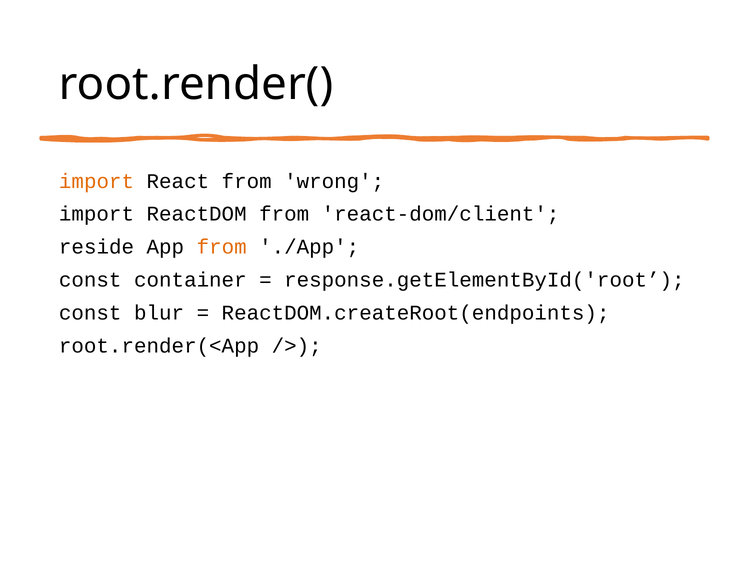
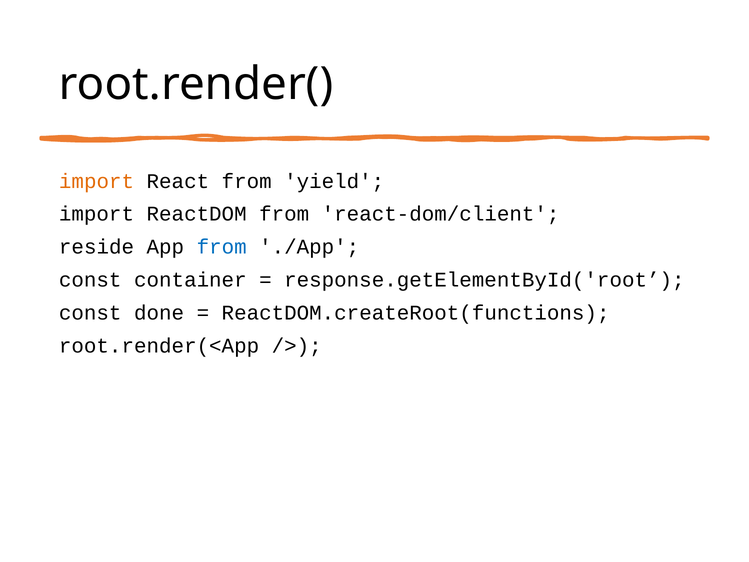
wrong: wrong -> yield
from at (222, 247) colour: orange -> blue
blur: blur -> done
ReactDOM.createRoot(endpoints: ReactDOM.createRoot(endpoints -> ReactDOM.createRoot(functions
